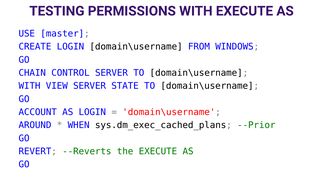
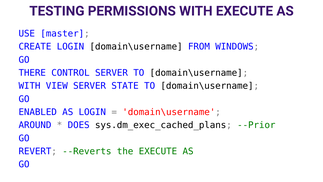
CHAIN: CHAIN -> THERE
ACCOUNT: ACCOUNT -> ENABLED
WHEN: WHEN -> DOES
